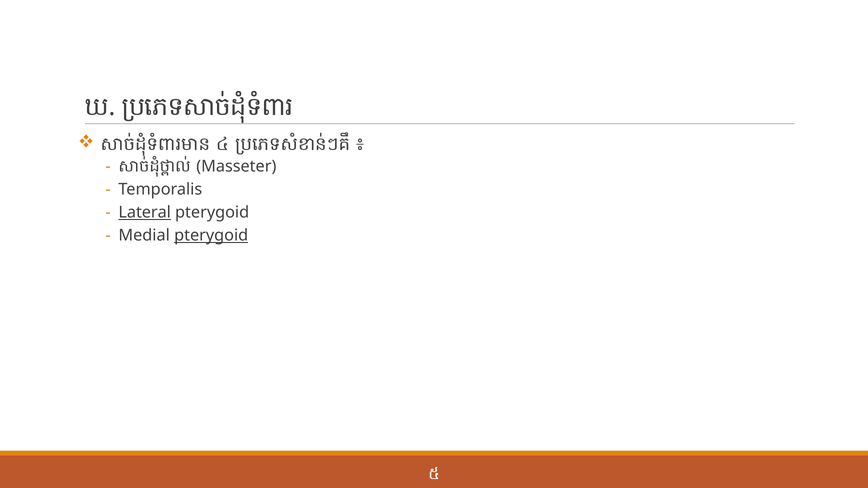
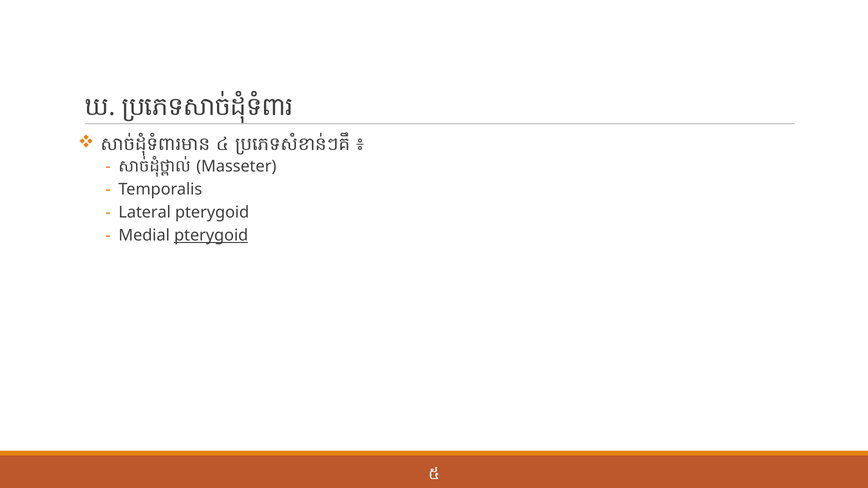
Lateral underline: present -> none
